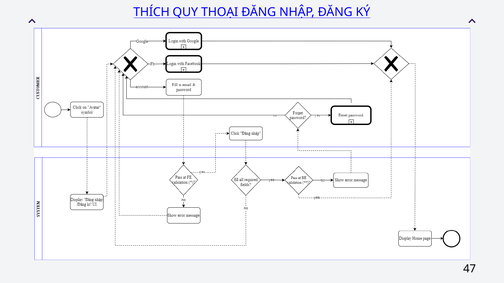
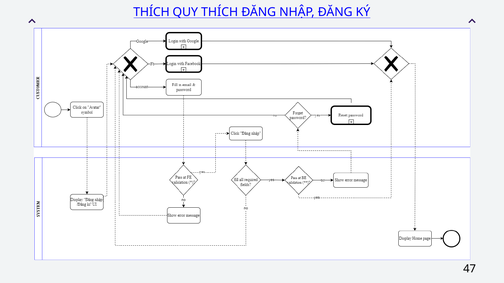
QUY THOẠI: THOẠI -> THÍCH
